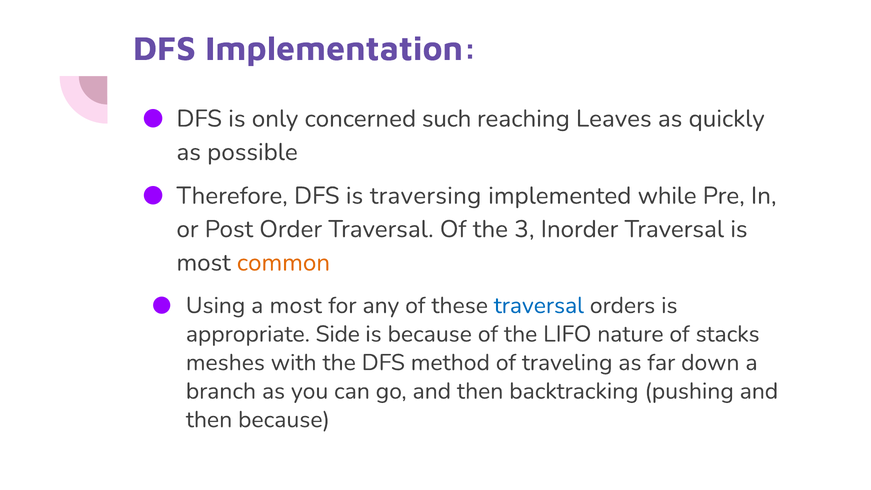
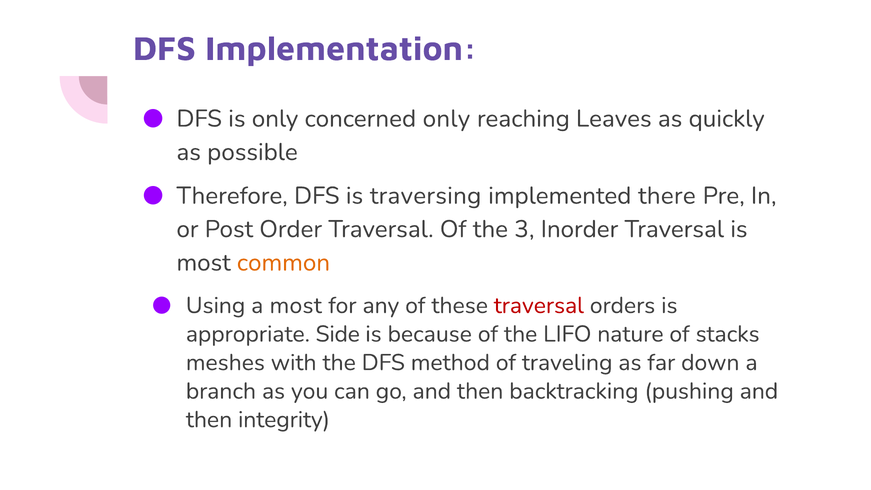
concerned such: such -> only
while: while -> there
traversal at (539, 305) colour: blue -> red
then because: because -> integrity
